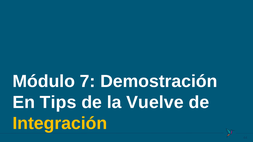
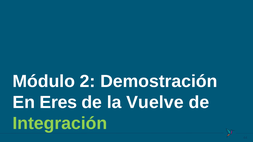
7: 7 -> 2
Tips: Tips -> Eres
Integración colour: yellow -> light green
